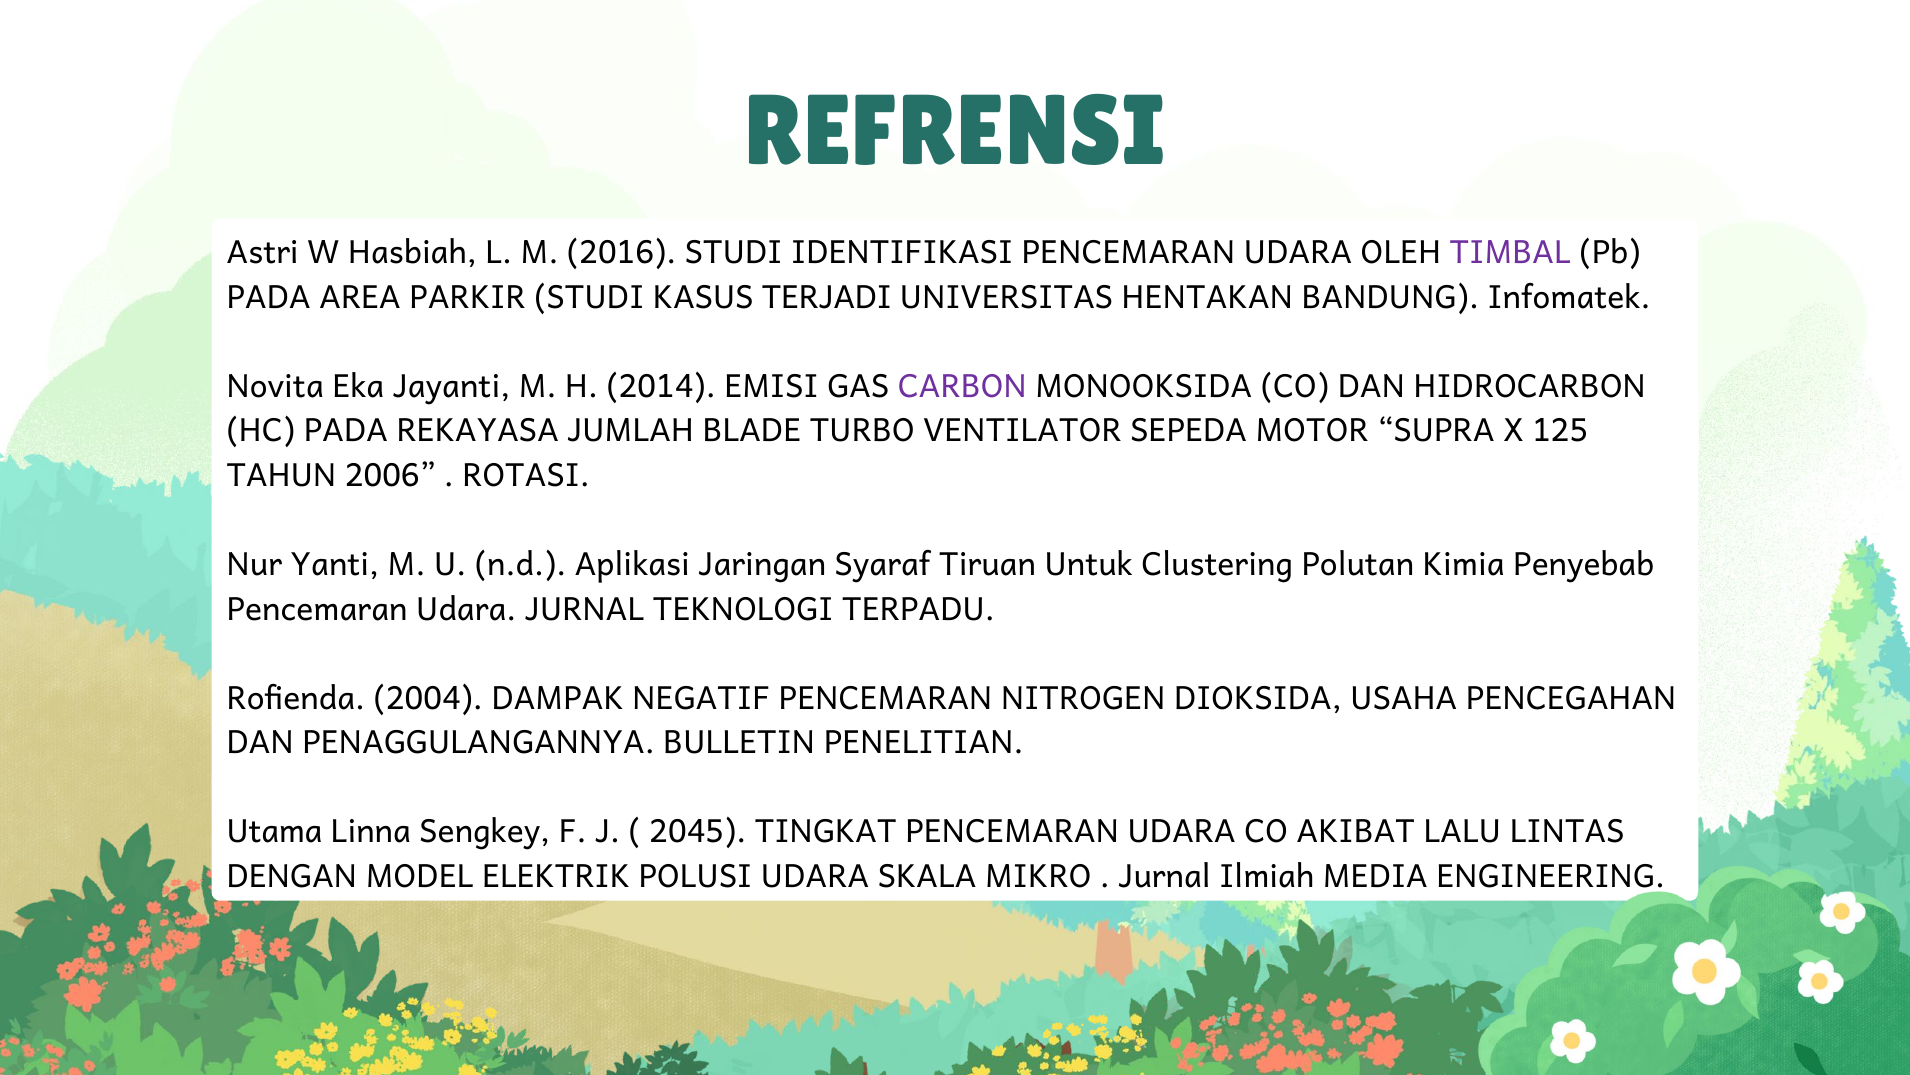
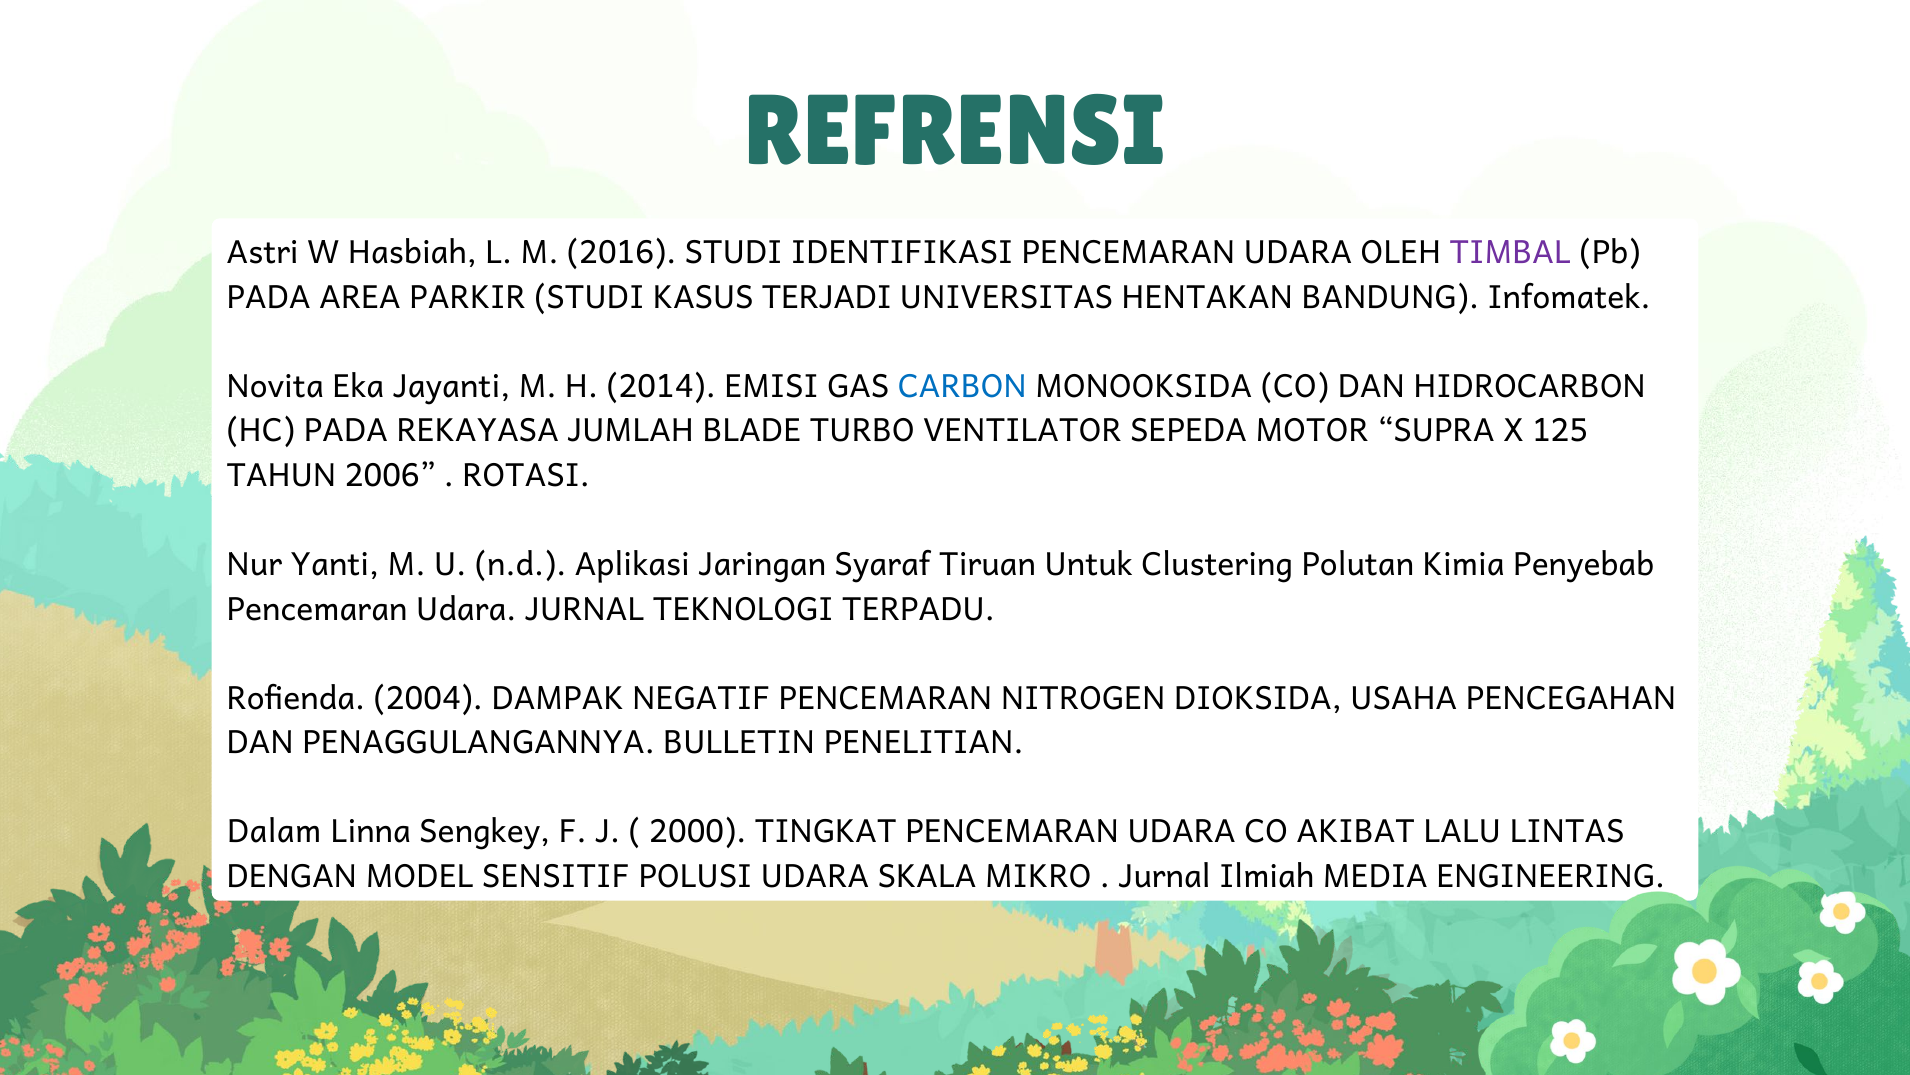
CARBON colour: purple -> blue
Utama: Utama -> Dalam
2045: 2045 -> 2000
ELEKTRIK: ELEKTRIK -> SENSITIF
